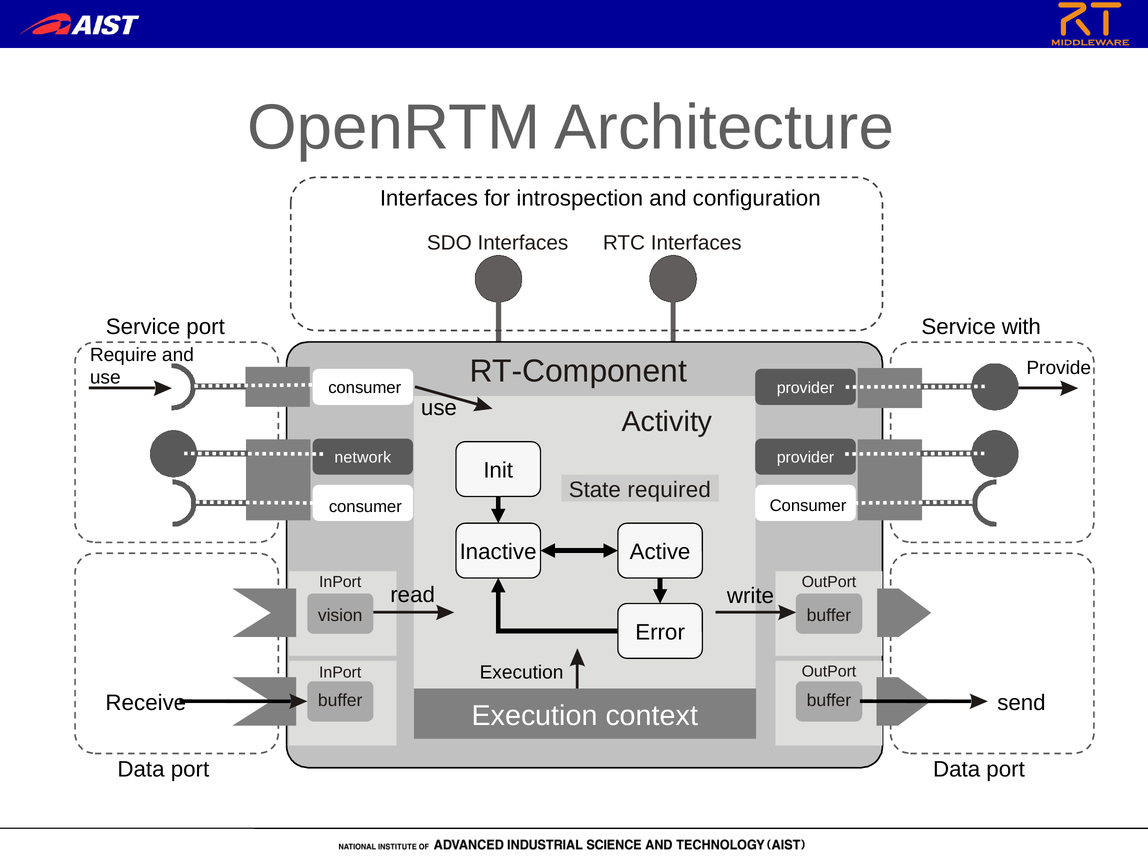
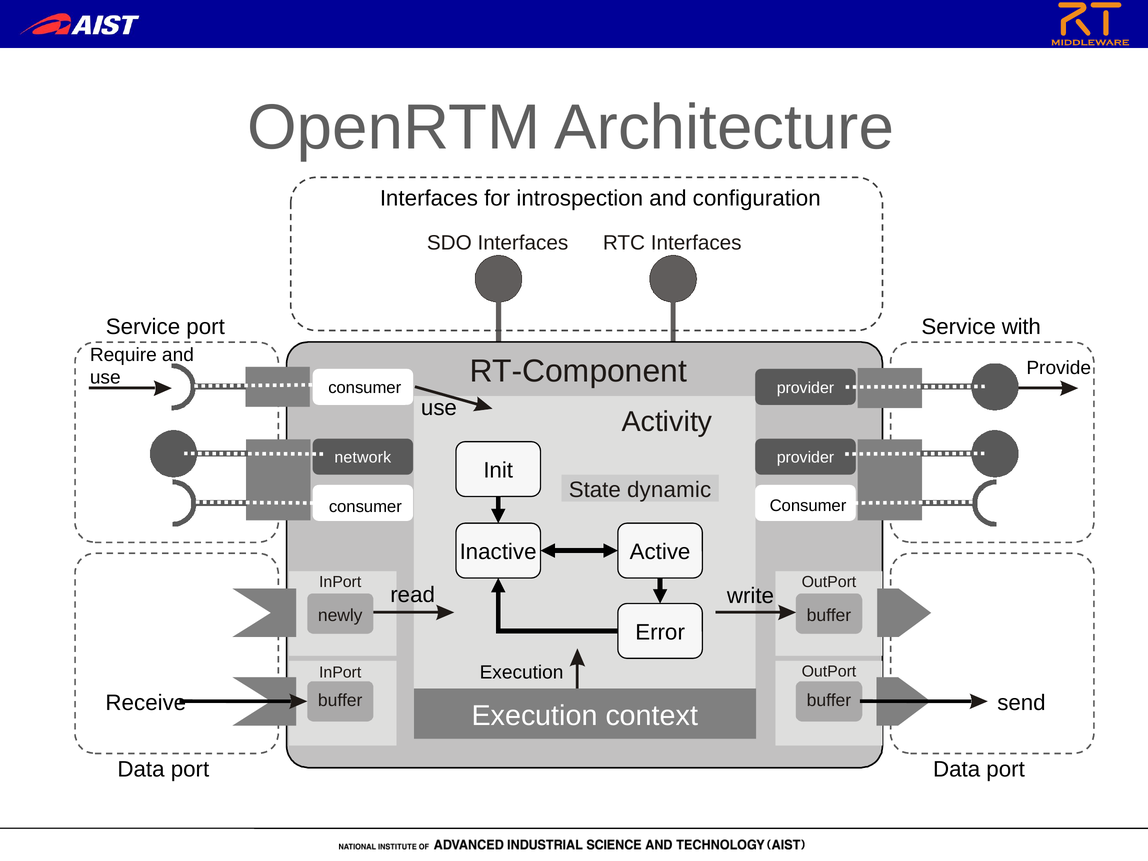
required: required -> dynamic
vision: vision -> newly
